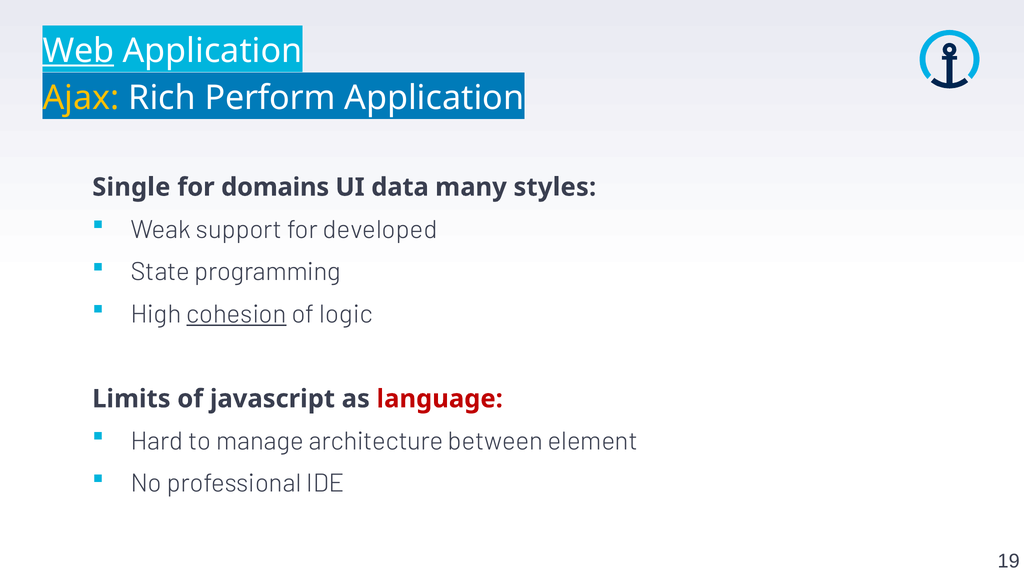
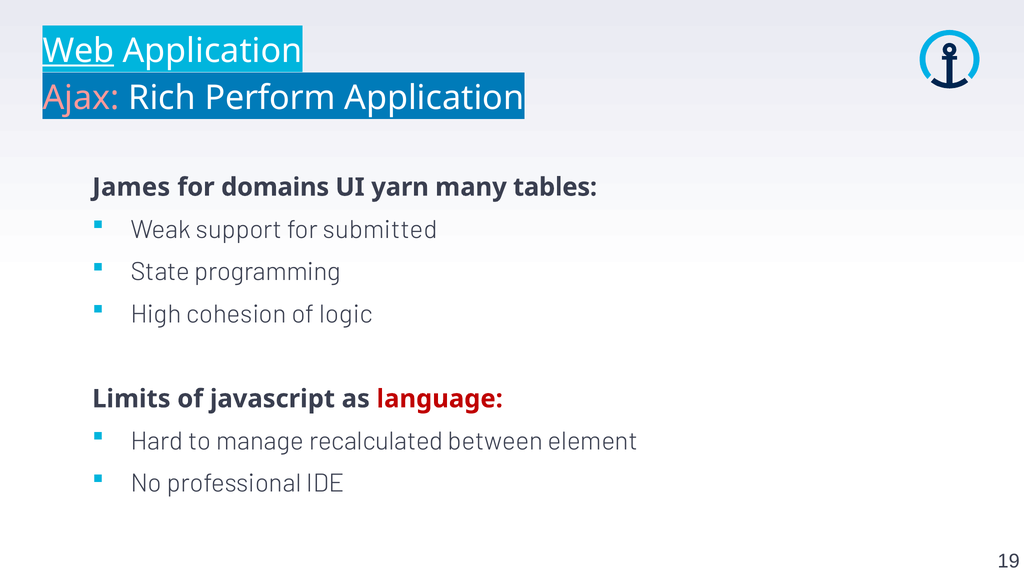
Ajax colour: yellow -> pink
Single: Single -> James
data: data -> yarn
styles: styles -> tables
developed: developed -> submitted
cohesion underline: present -> none
architecture: architecture -> recalculated
